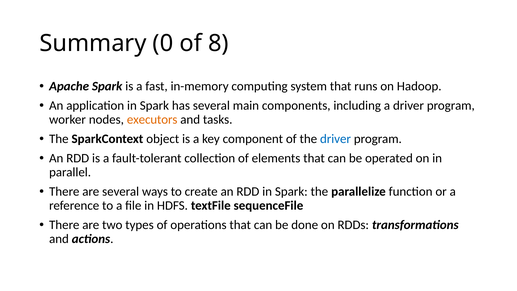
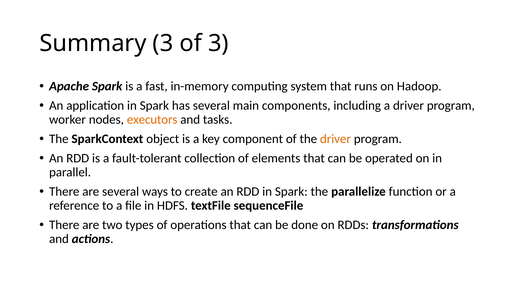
Summary 0: 0 -> 3
of 8: 8 -> 3
driver at (335, 139) colour: blue -> orange
